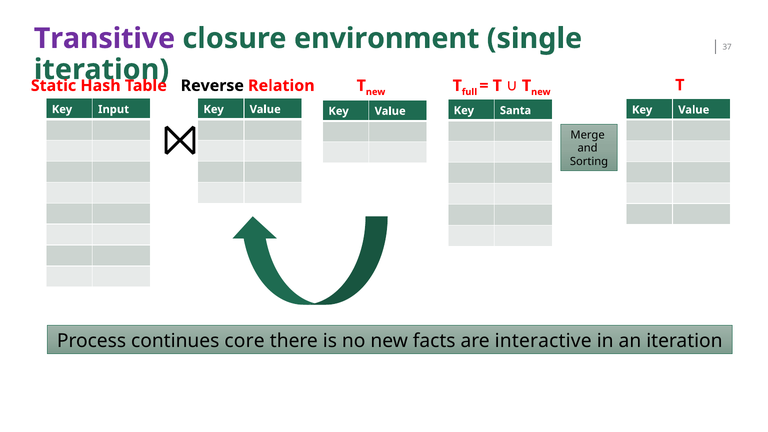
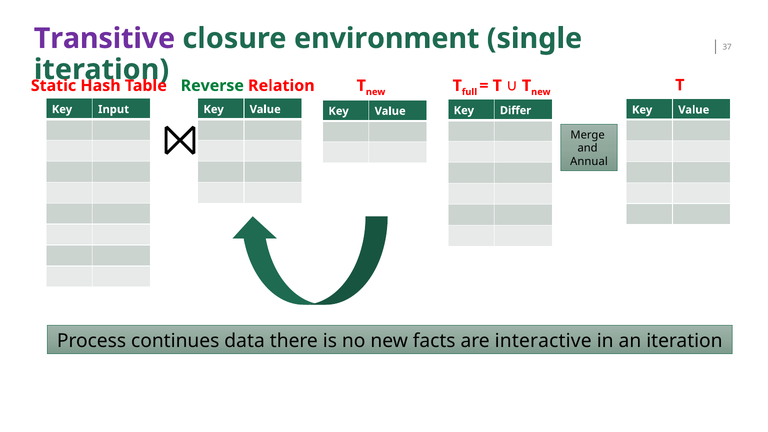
Reverse colour: black -> green
Santa: Santa -> Differ
Sorting: Sorting -> Annual
core: core -> data
